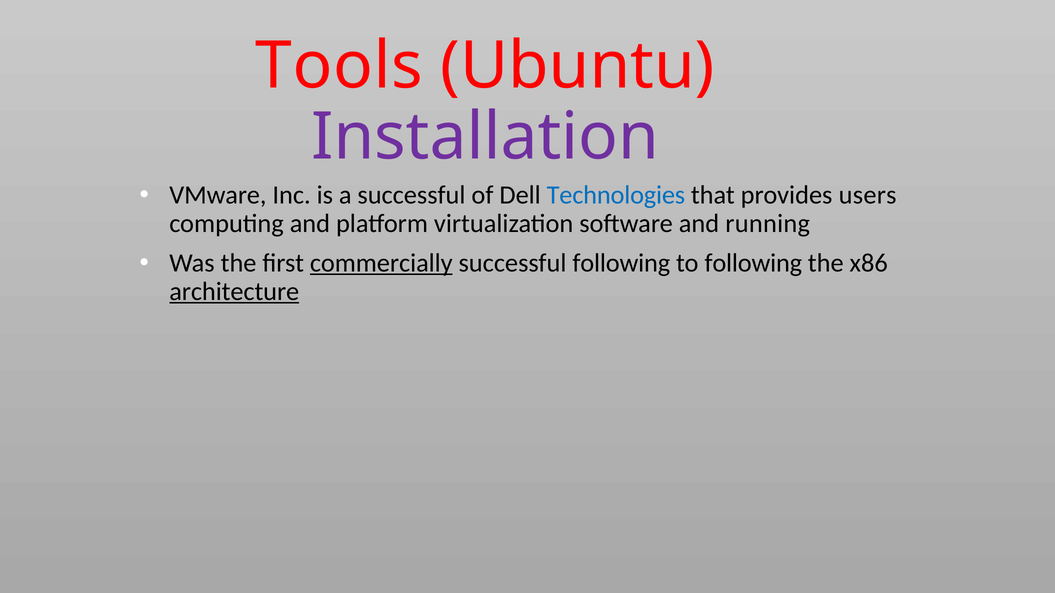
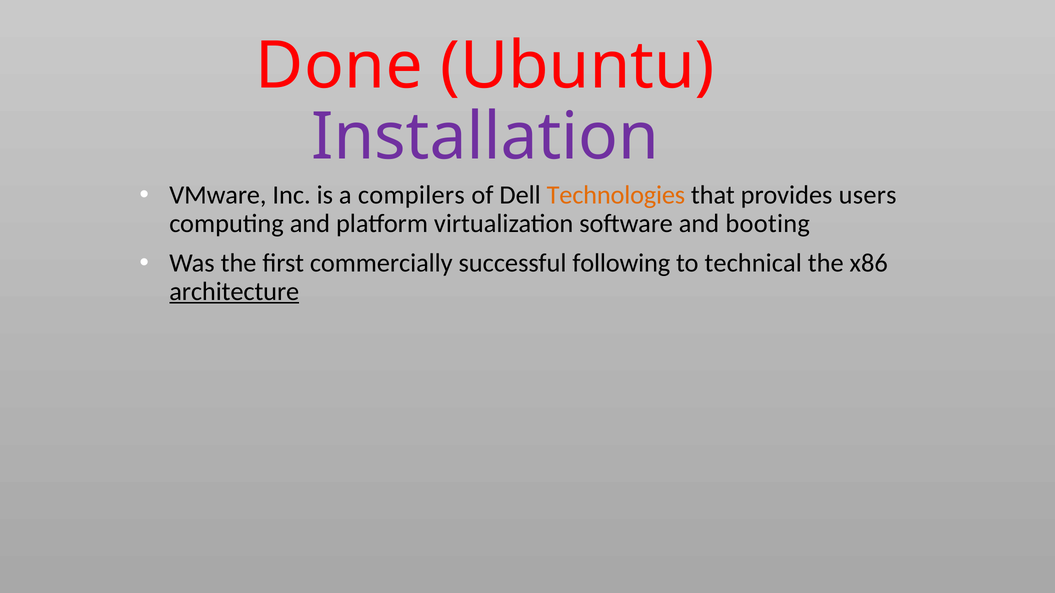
Tools: Tools -> Done
a successful: successful -> compilers
Technologies colour: blue -> orange
running: running -> booting
commercially underline: present -> none
to following: following -> technical
